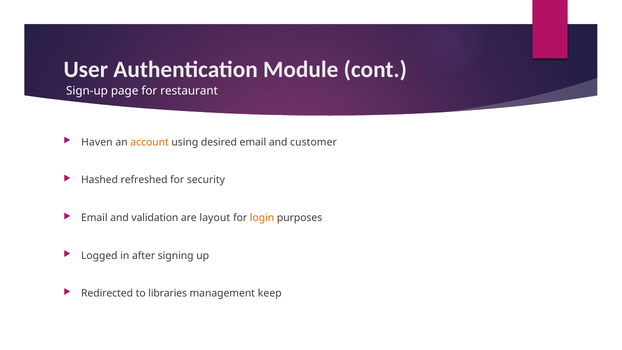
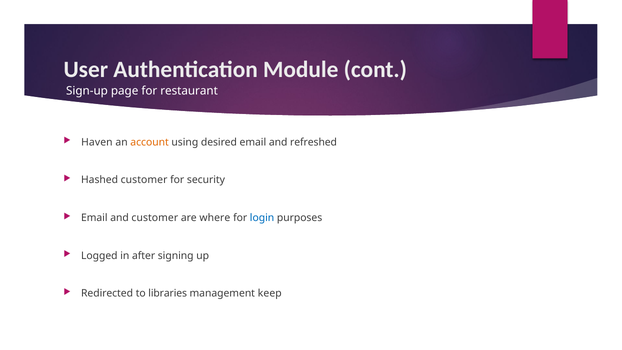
customer: customer -> refreshed
Hashed refreshed: refreshed -> customer
and validation: validation -> customer
layout: layout -> where
login colour: orange -> blue
